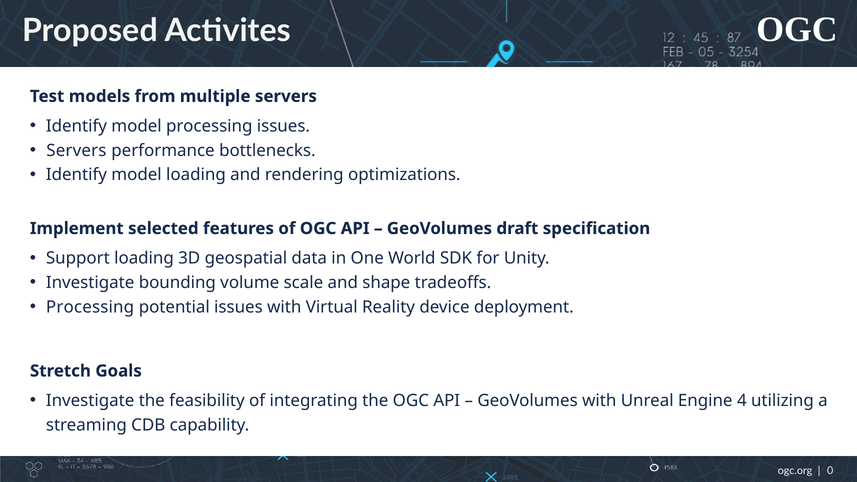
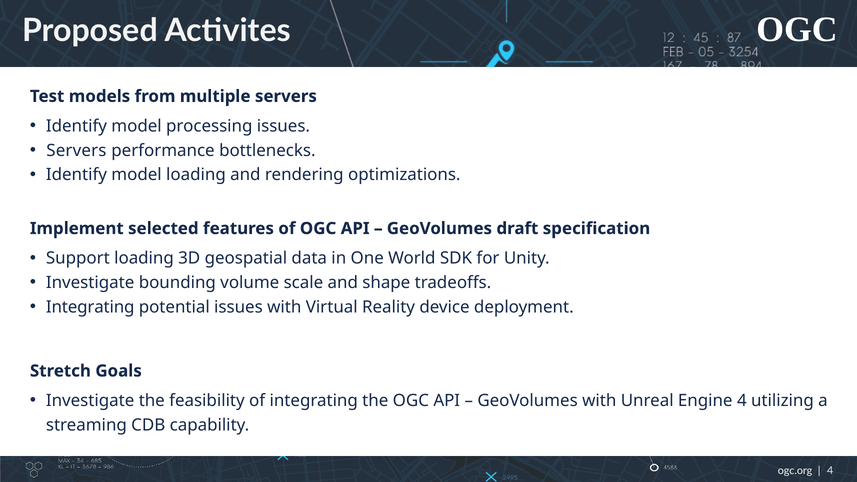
Processing at (90, 307): Processing -> Integrating
0 at (830, 471): 0 -> 4
